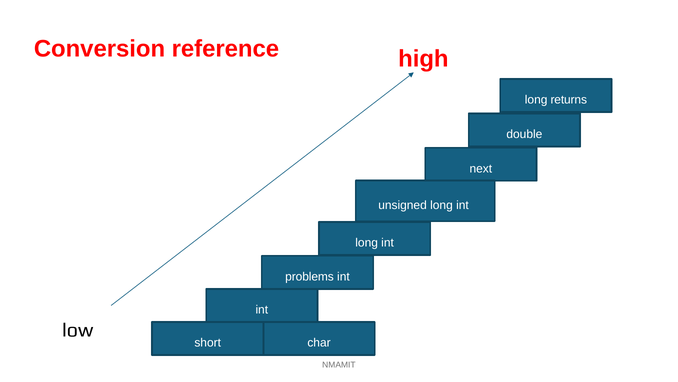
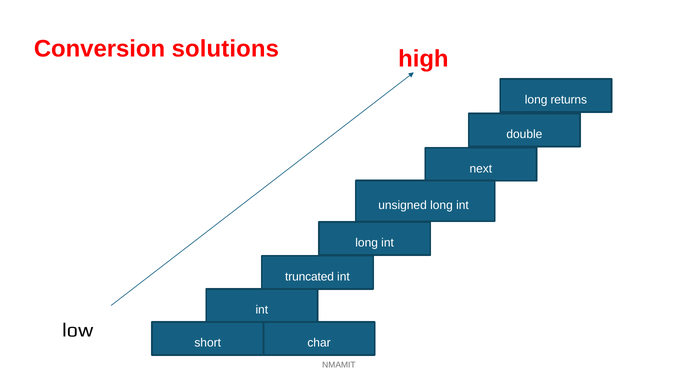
reference: reference -> solutions
problems: problems -> truncated
